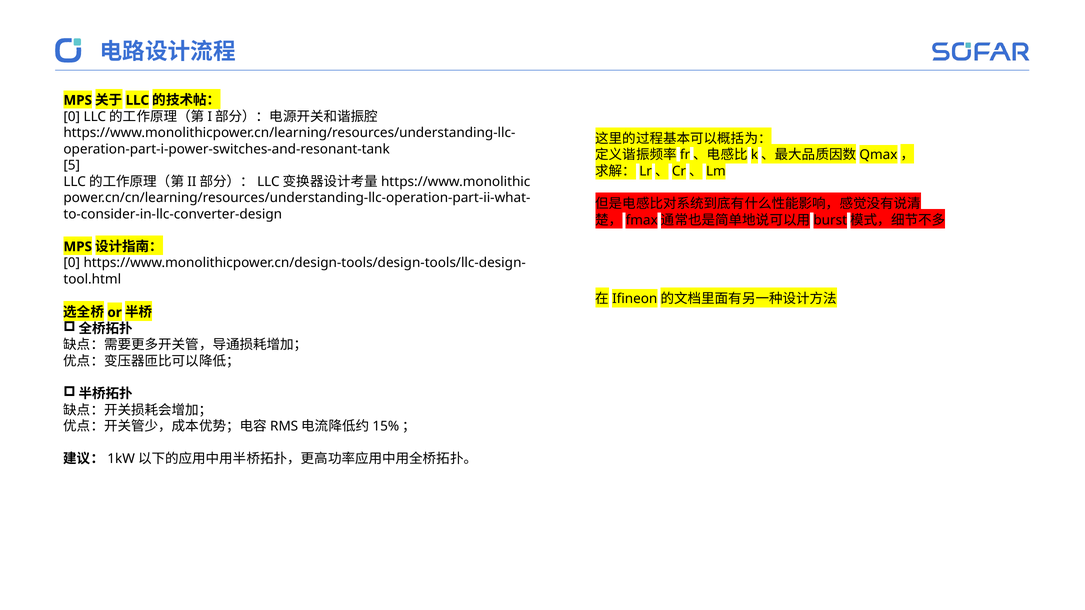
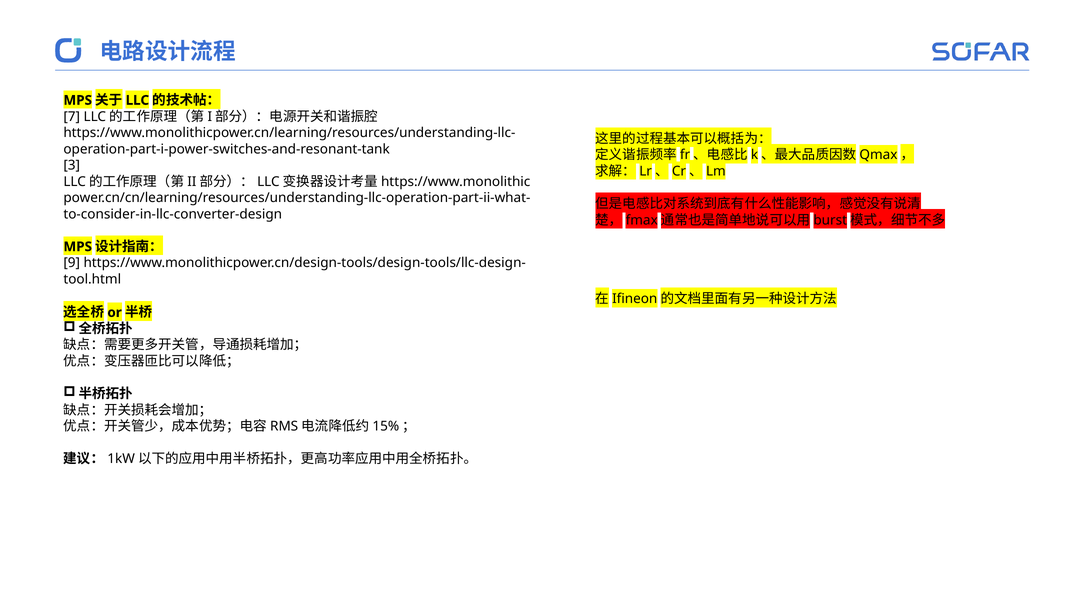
0 at (72, 117): 0 -> 7
5: 5 -> 3
0 at (72, 263): 0 -> 9
